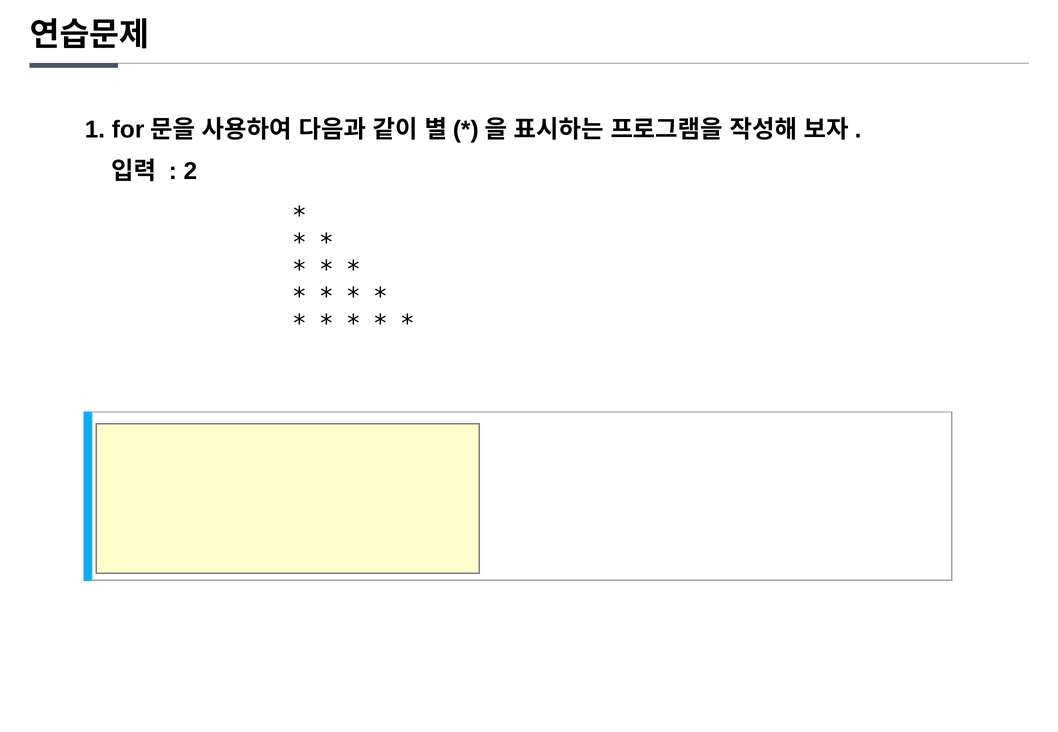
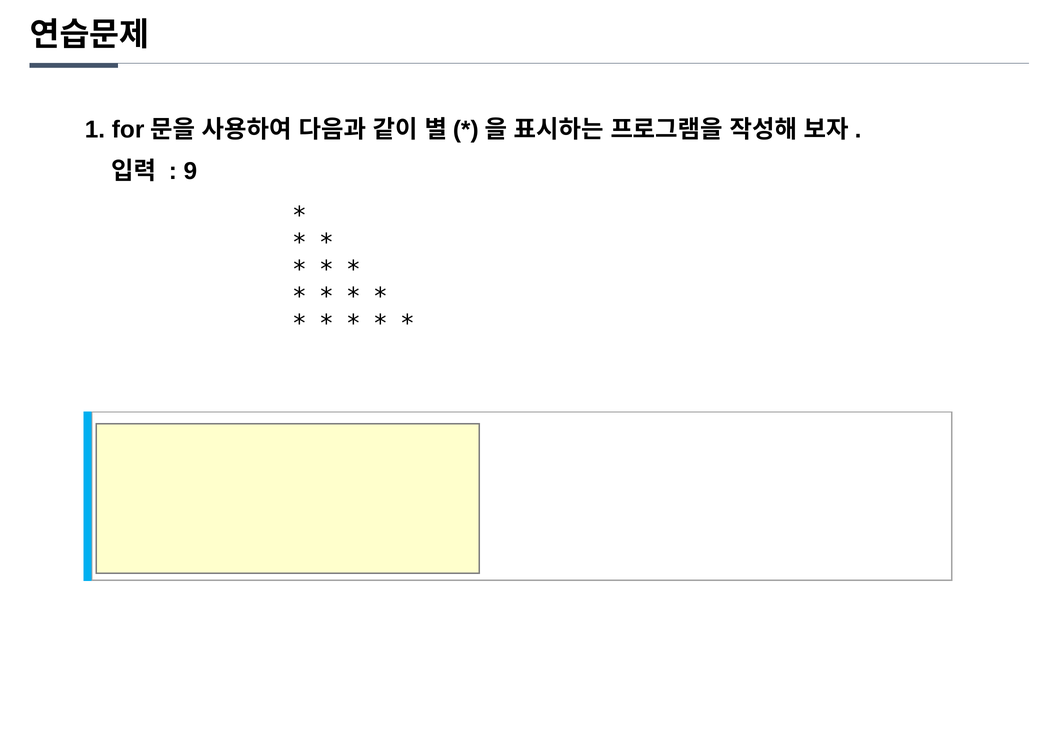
2: 2 -> 9
